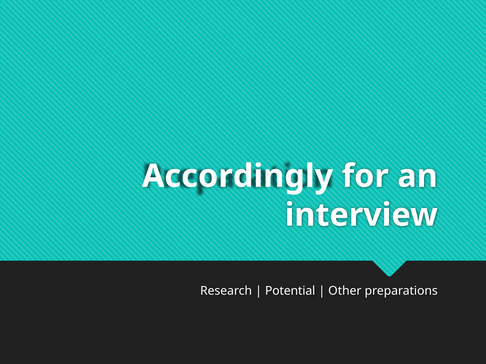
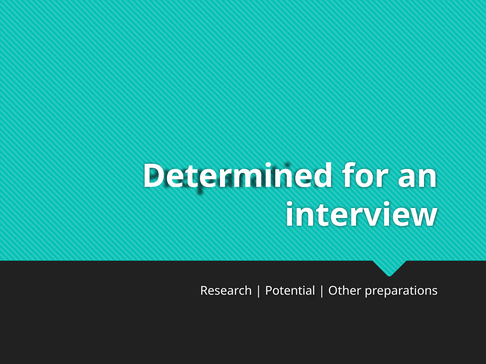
Accordingly: Accordingly -> Determined
